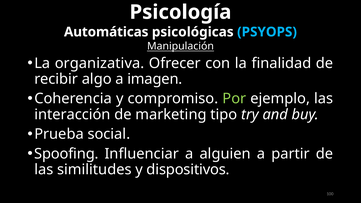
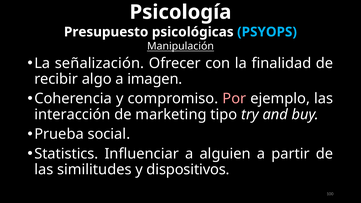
Automáticas: Automáticas -> Presupuesto
organizativa: organizativa -> señalización
Por colour: light green -> pink
Spoofing: Spoofing -> Statistics
